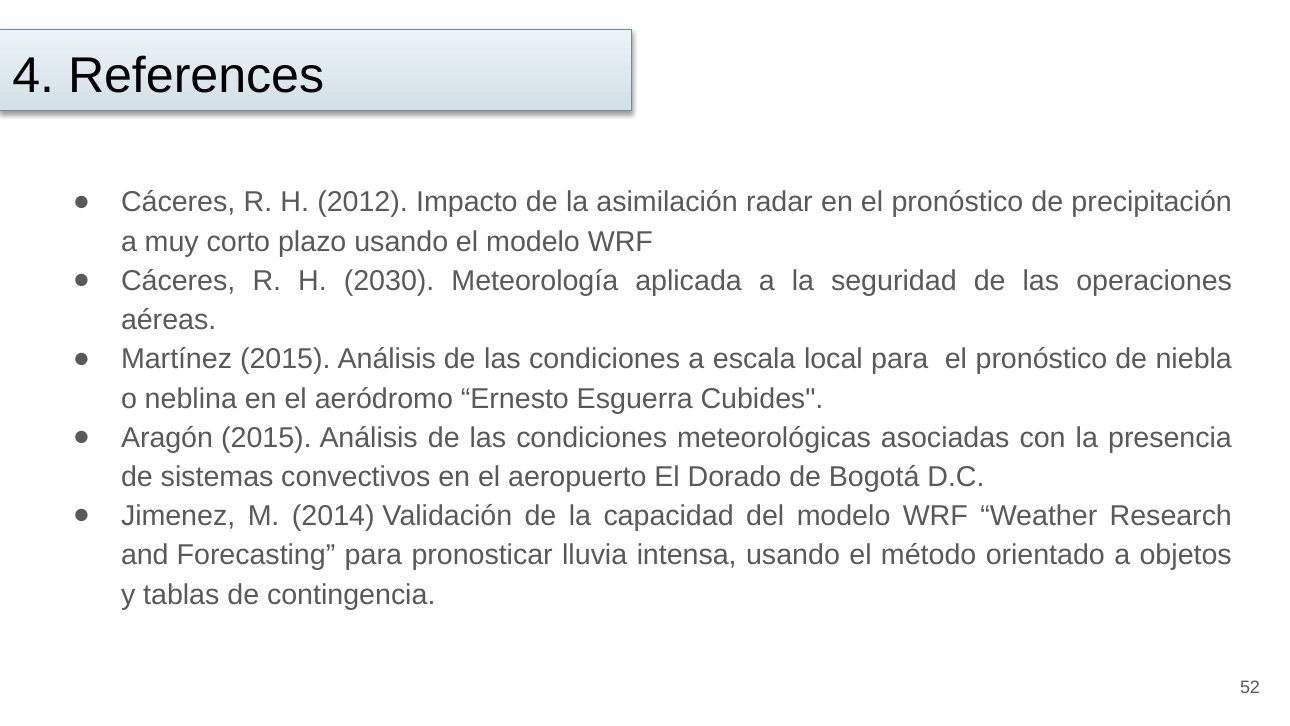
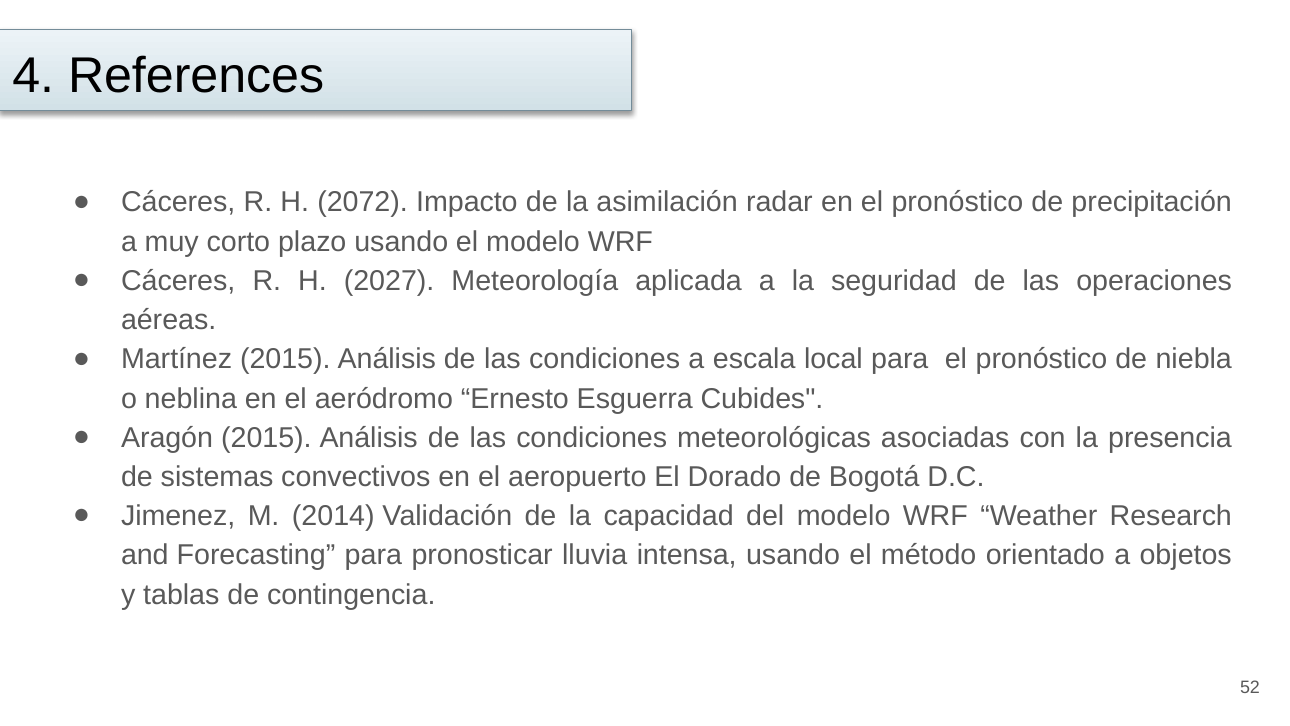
2012: 2012 -> 2072
2030: 2030 -> 2027
